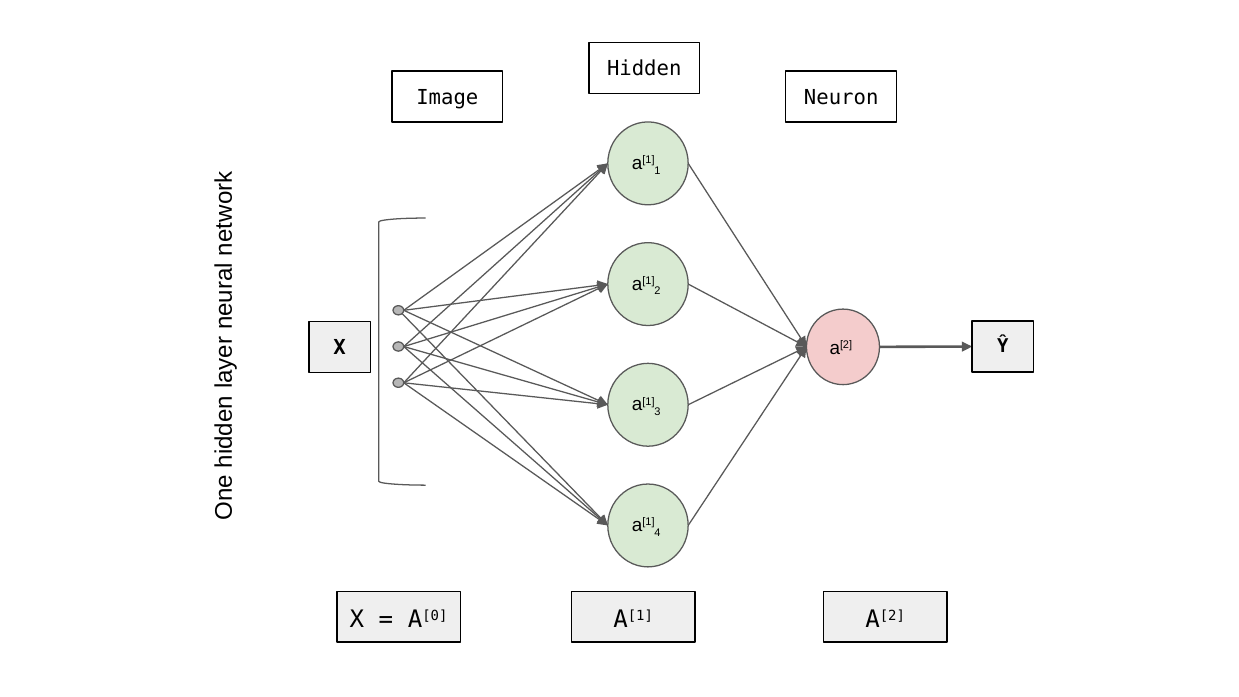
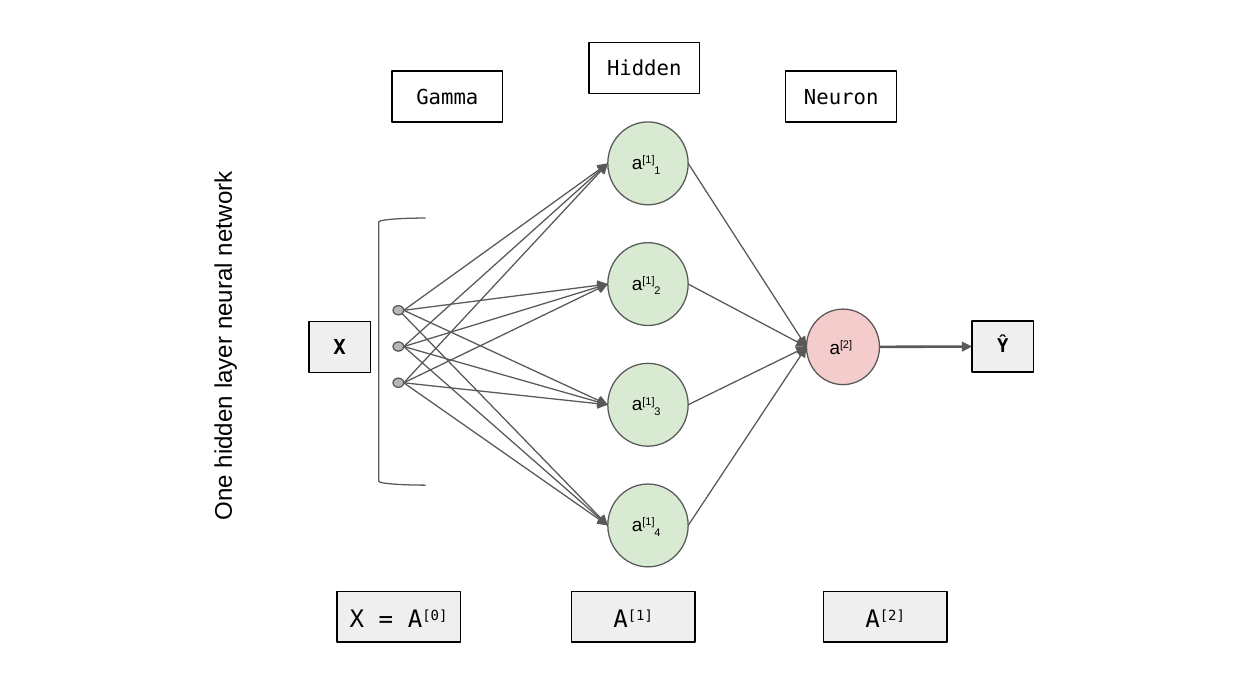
Image: Image -> Gamma
